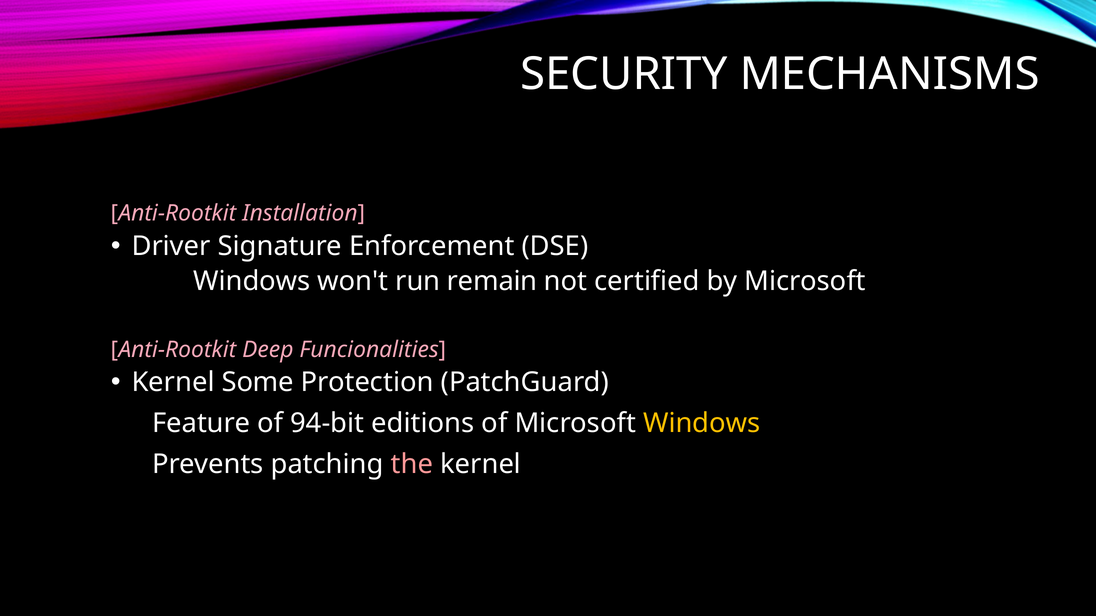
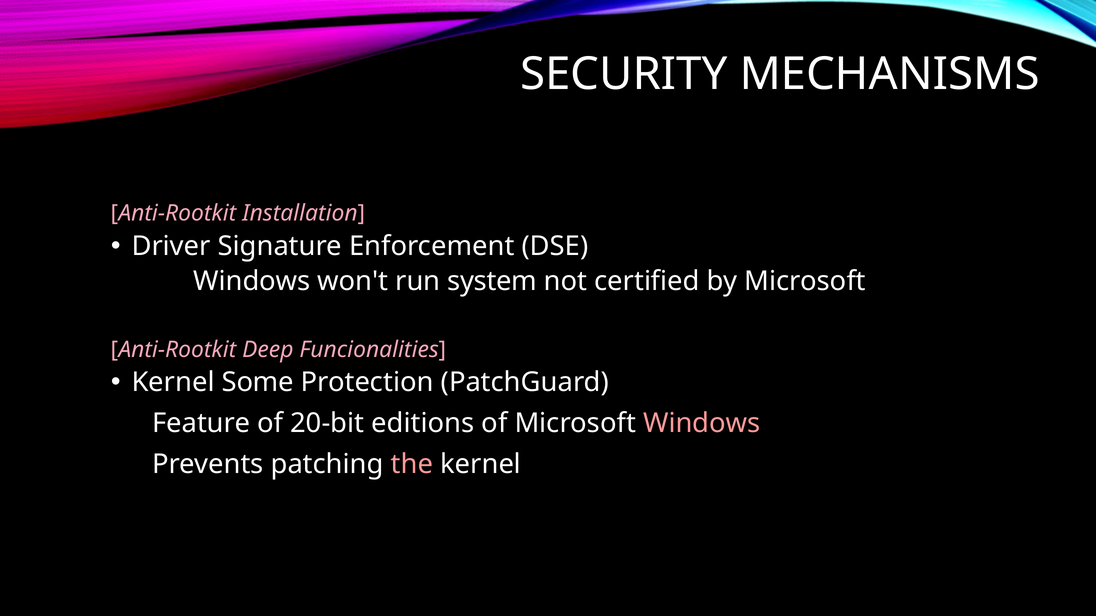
remain: remain -> system
94-bit: 94-bit -> 20-bit
Windows at (702, 424) colour: yellow -> pink
